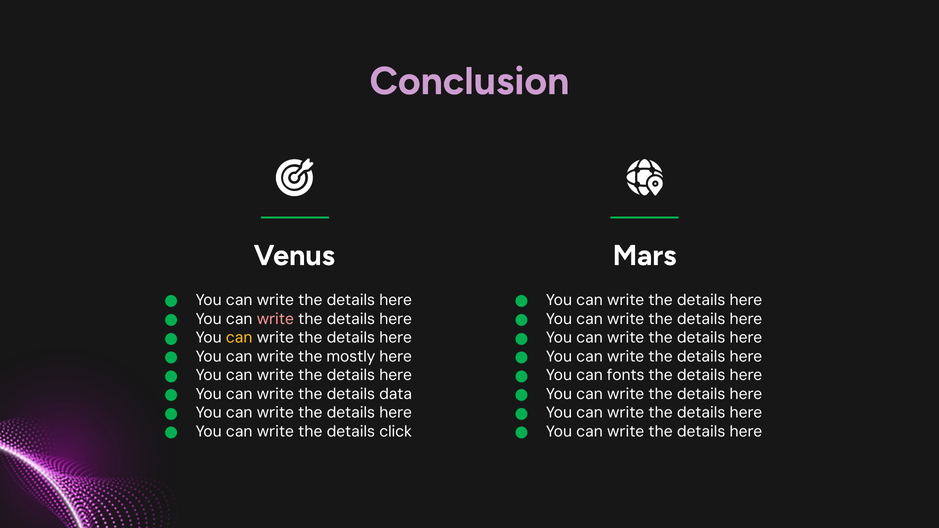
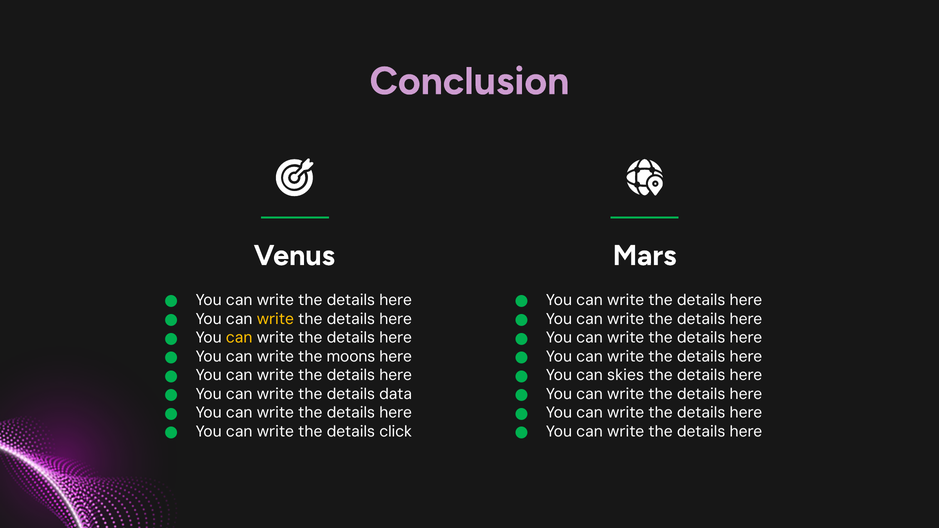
write at (275, 319) colour: pink -> yellow
mostly: mostly -> moons
fonts: fonts -> skies
